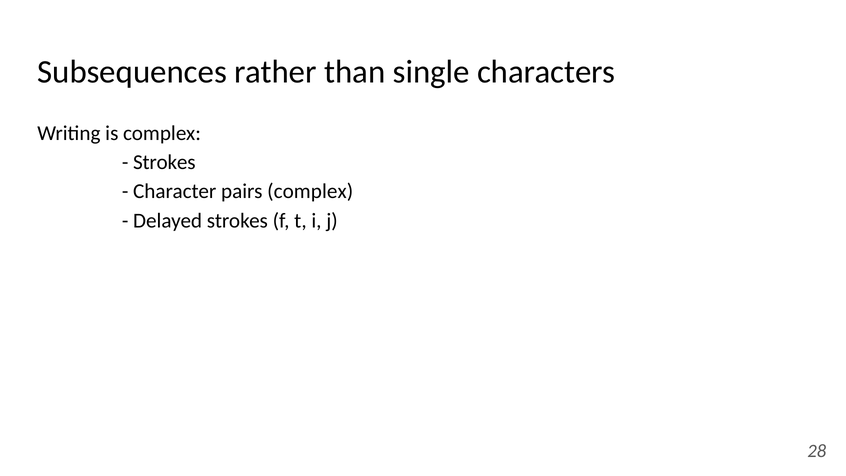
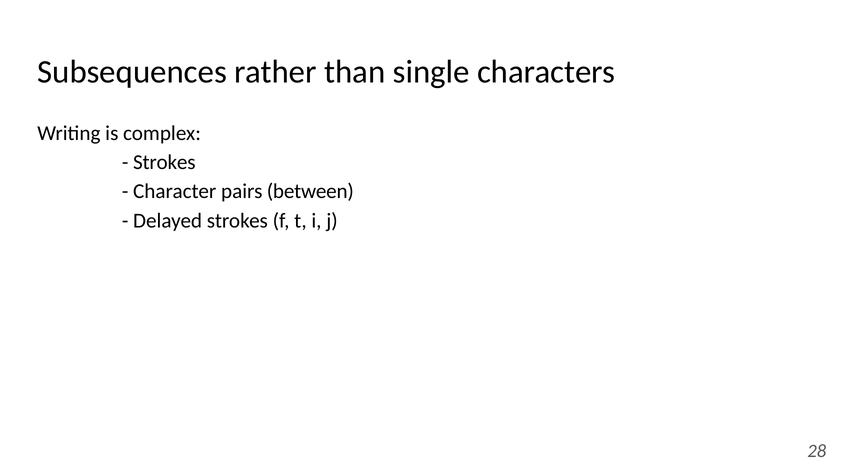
pairs complex: complex -> between
